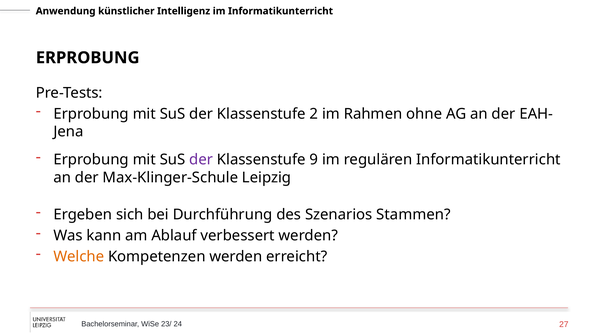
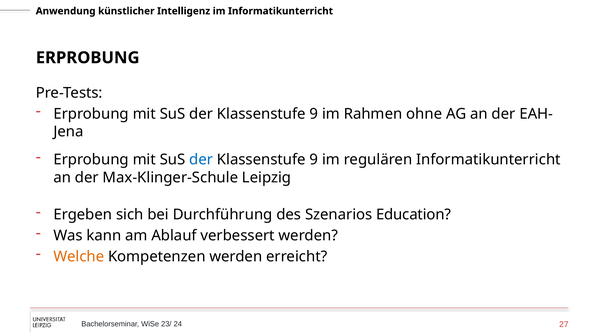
2 at (314, 114): 2 -> 9
der at (201, 160) colour: purple -> blue
Stammen: Stammen -> Education
